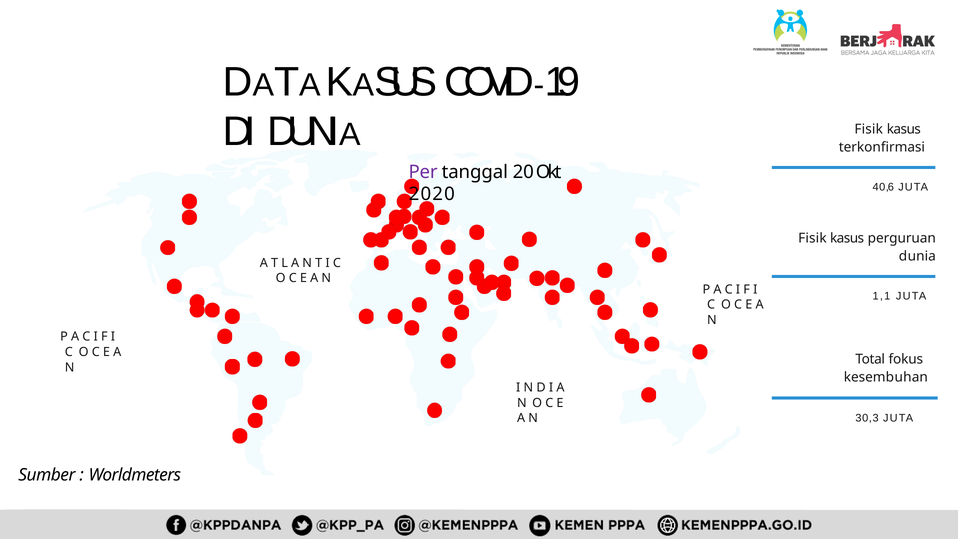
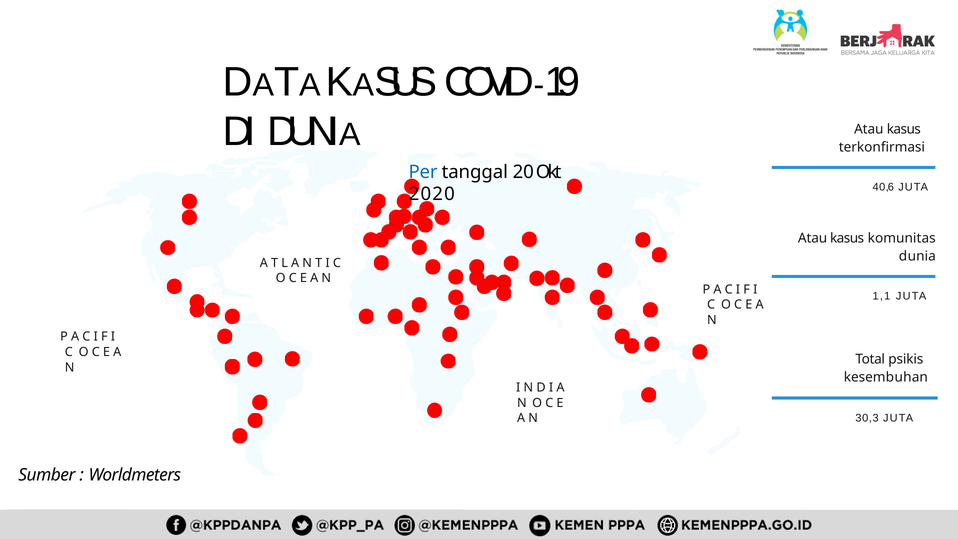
Fisik at (869, 129): Fisik -> Atau
Per colour: purple -> blue
Fisik at (812, 238): Fisik -> Atau
perguruan: perguruan -> komunitas
fokus: fokus -> psikis
